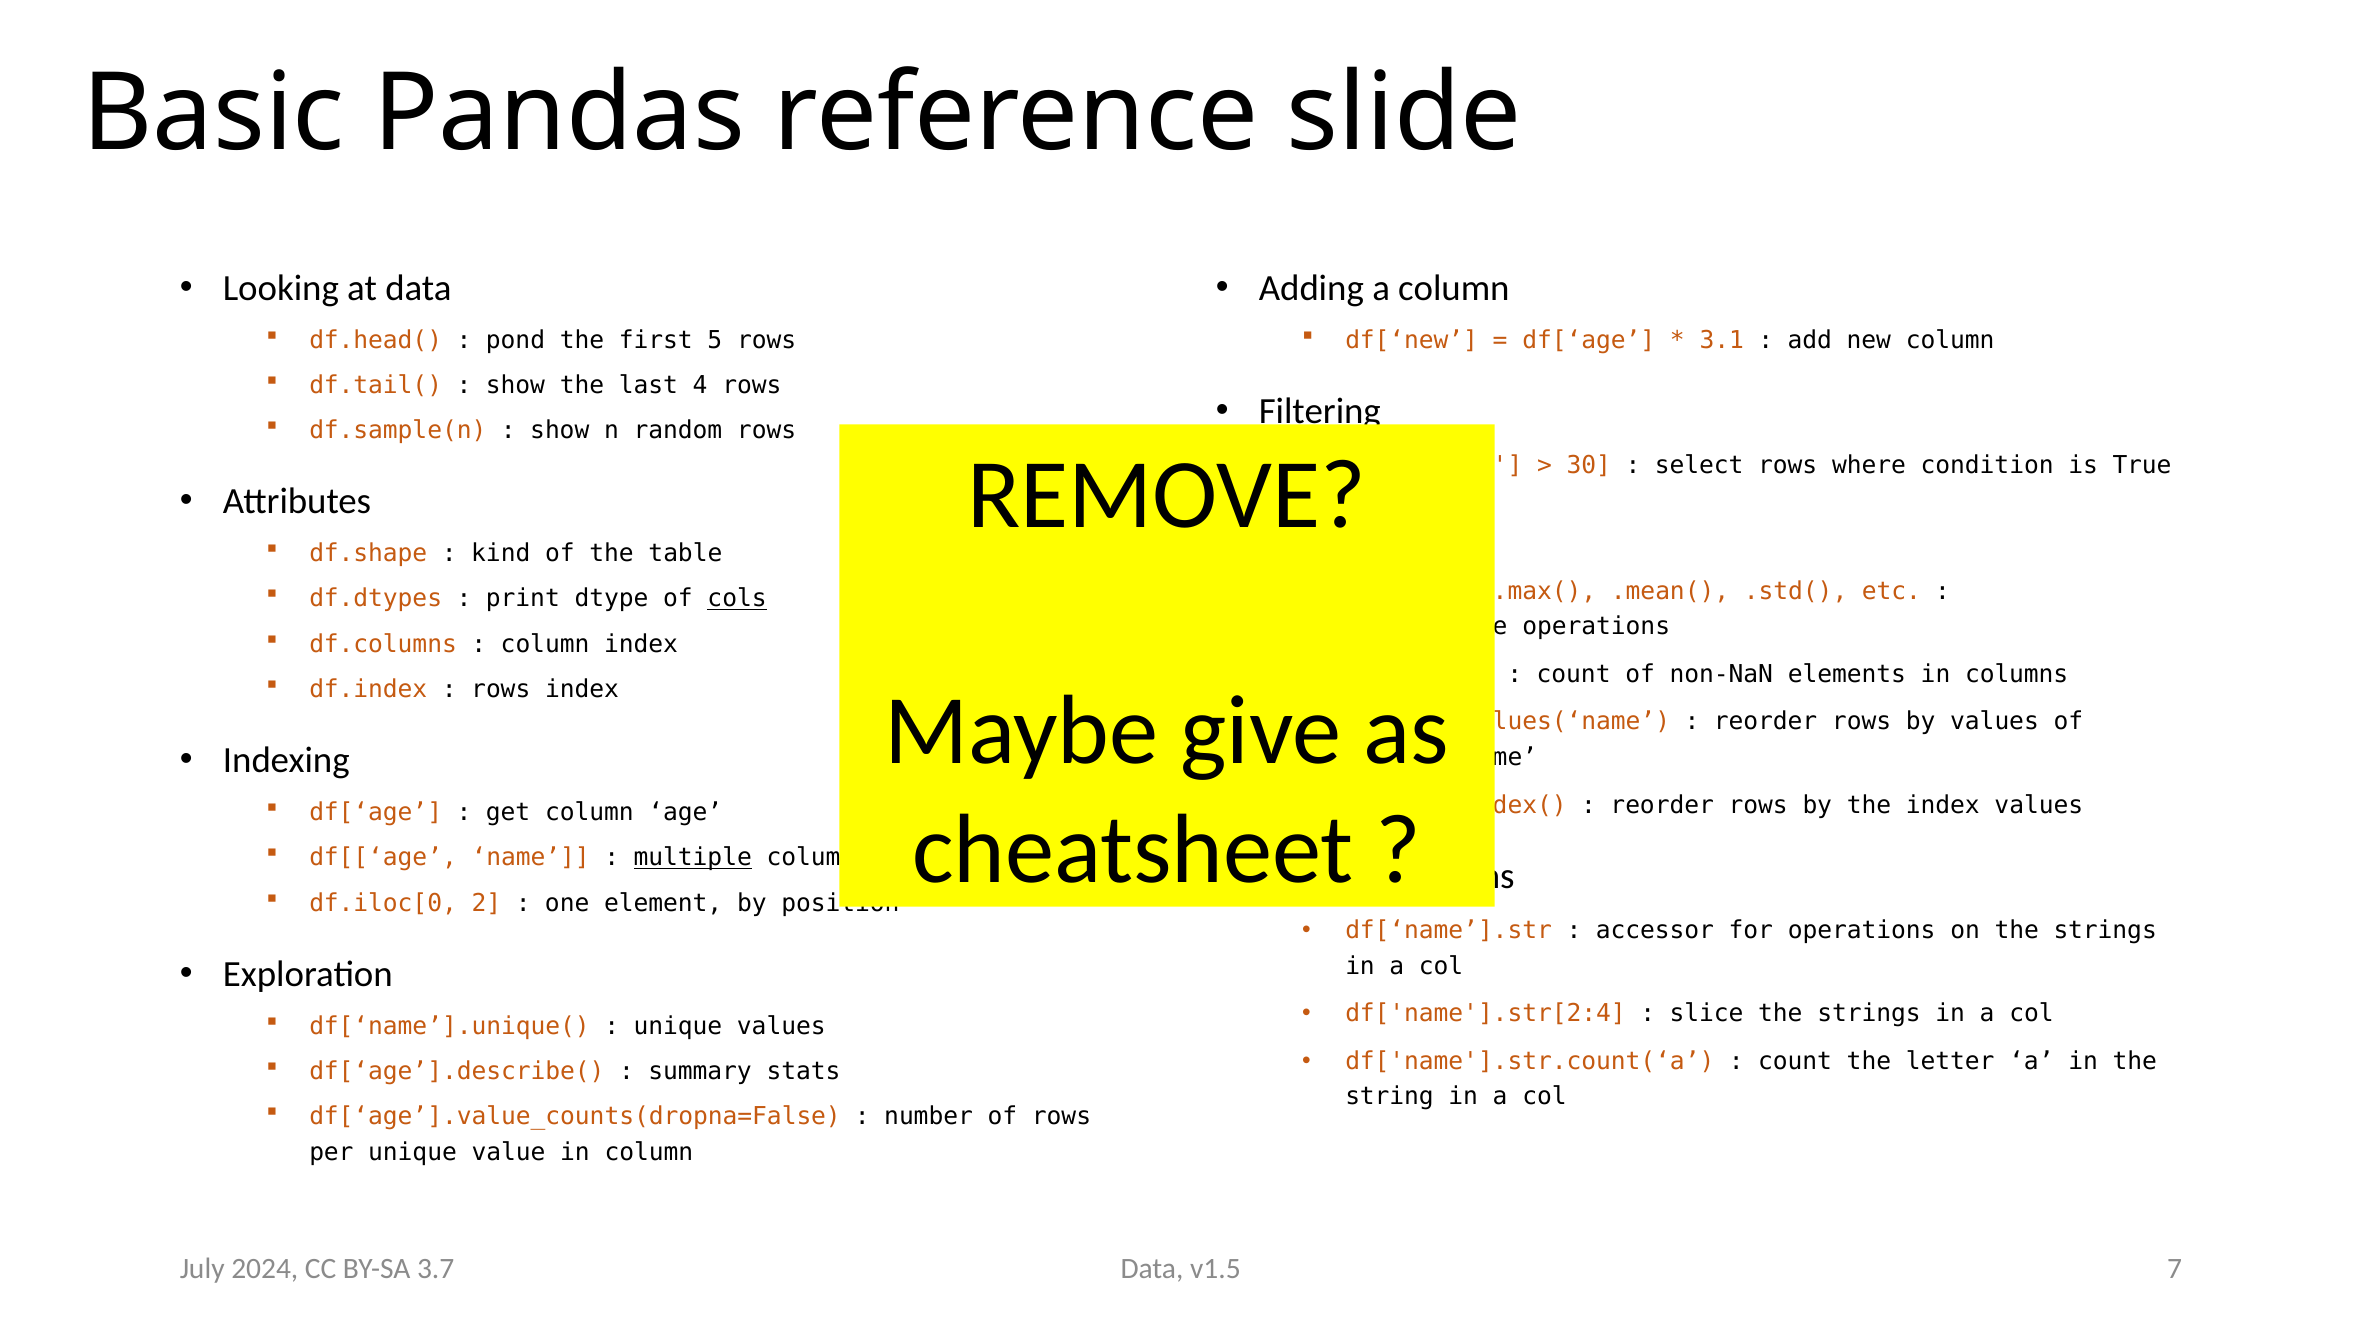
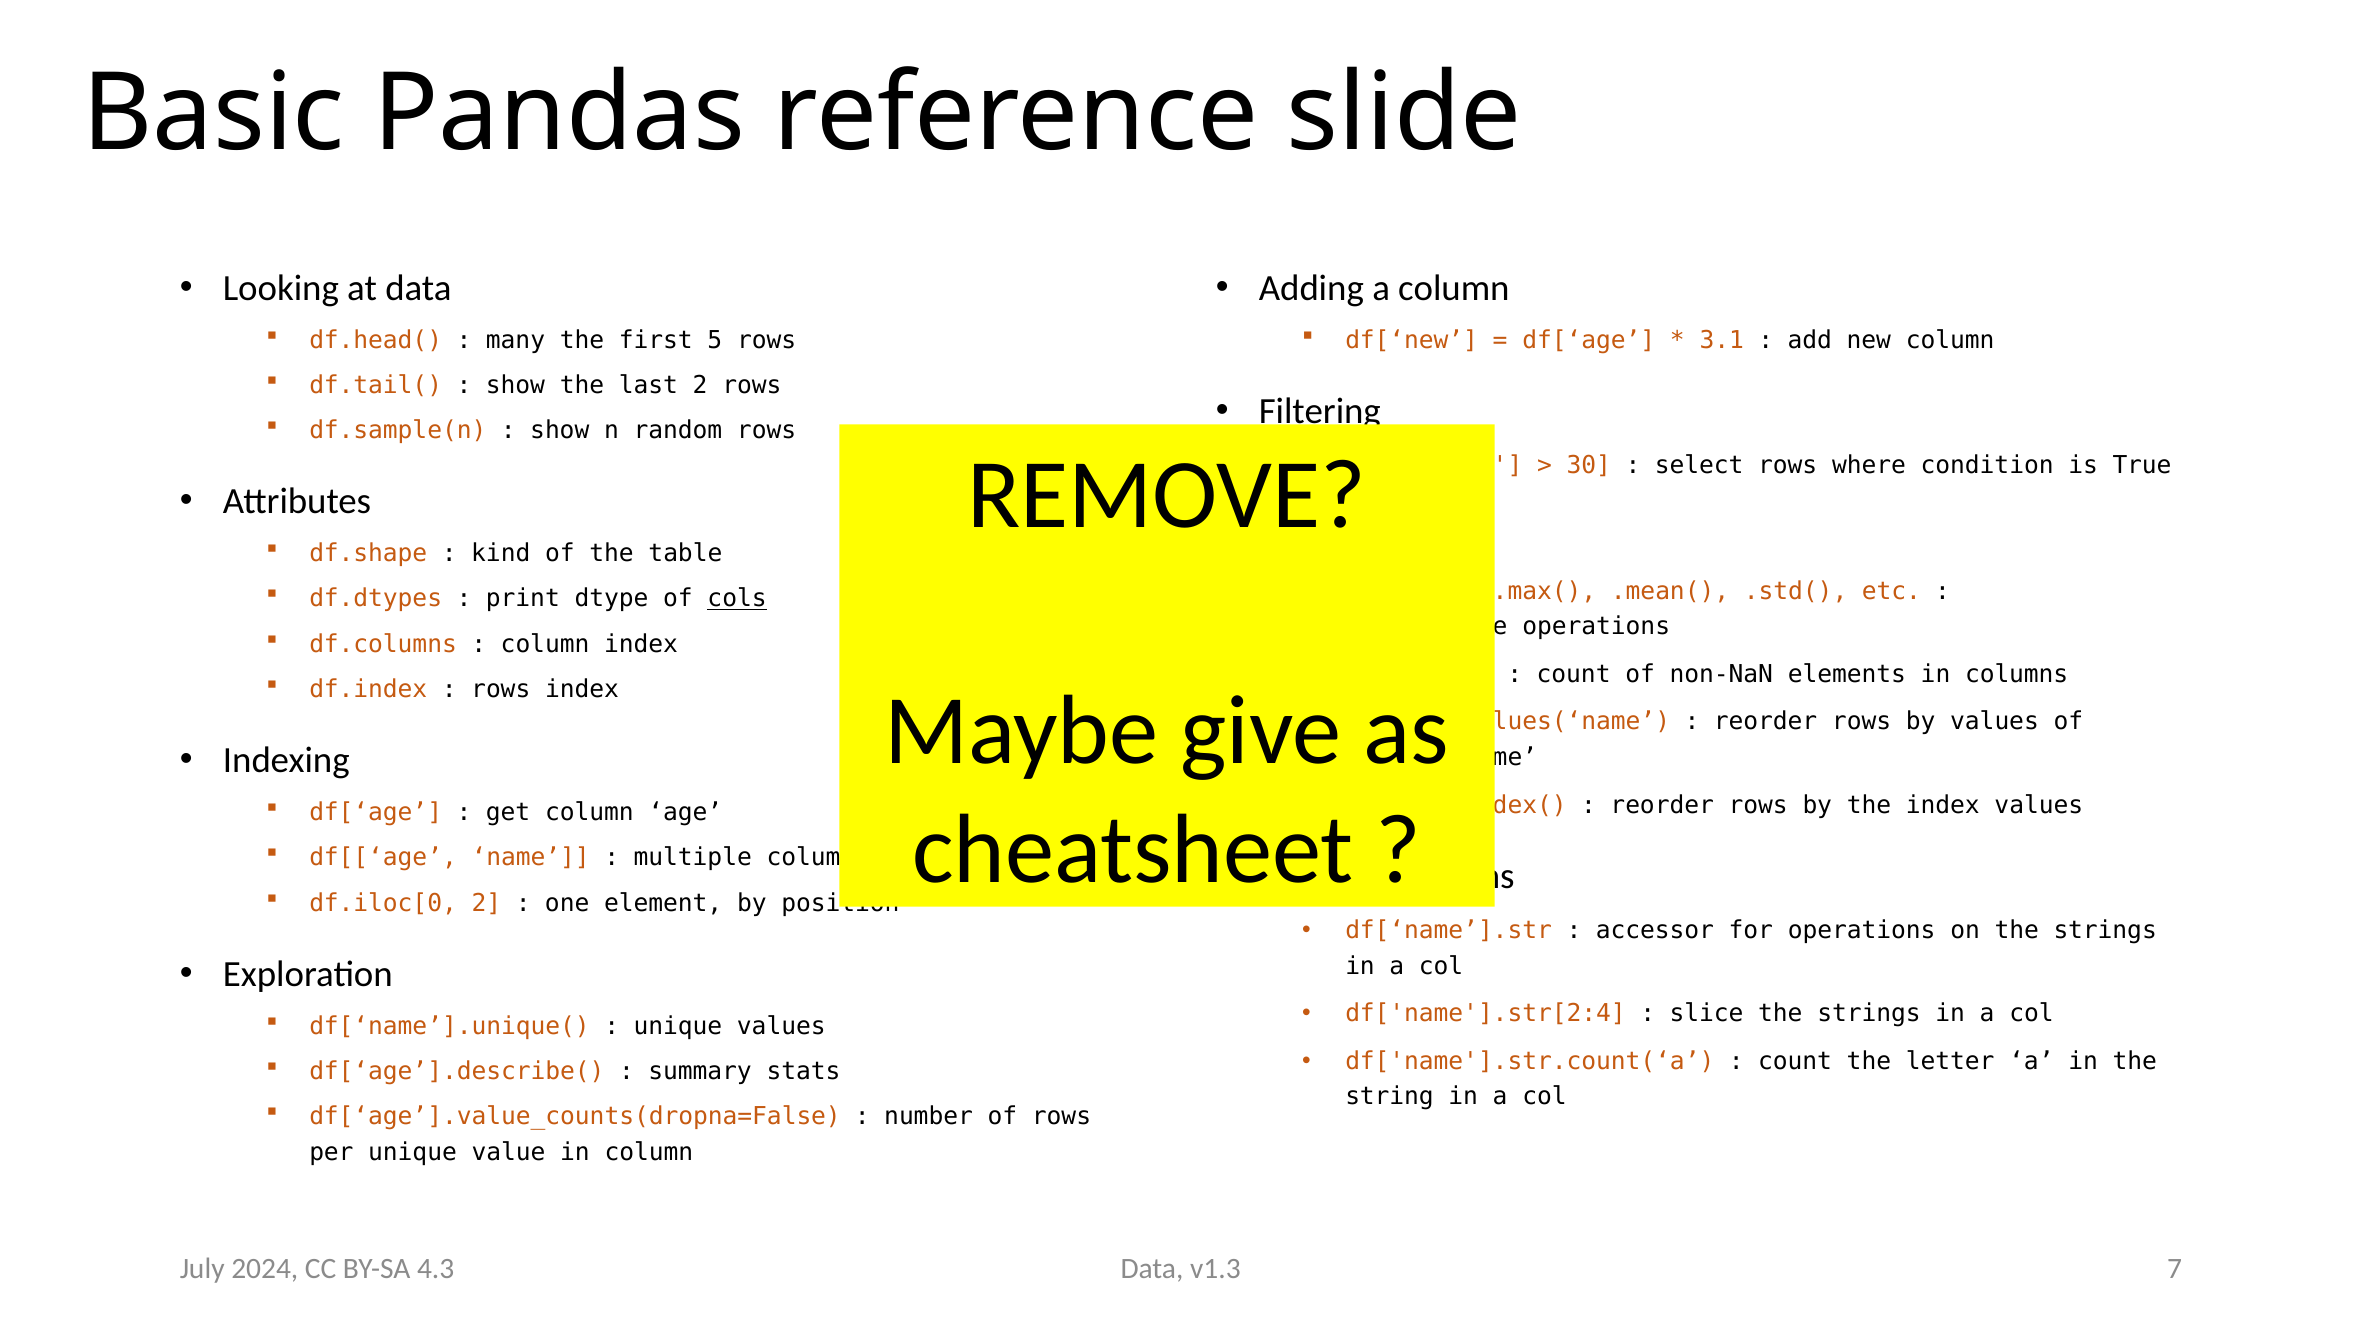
pond: pond -> many
last 4: 4 -> 2
multiple underline: present -> none
v1.5: v1.5 -> v1.3
3.7: 3.7 -> 4.3
